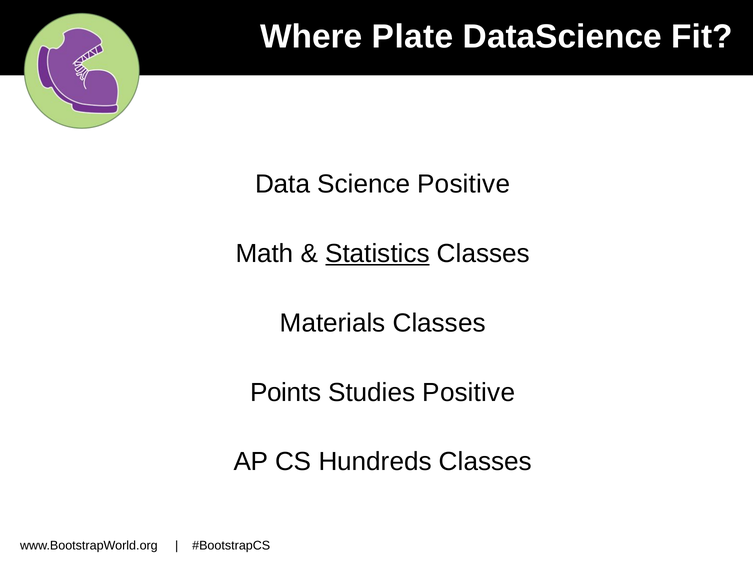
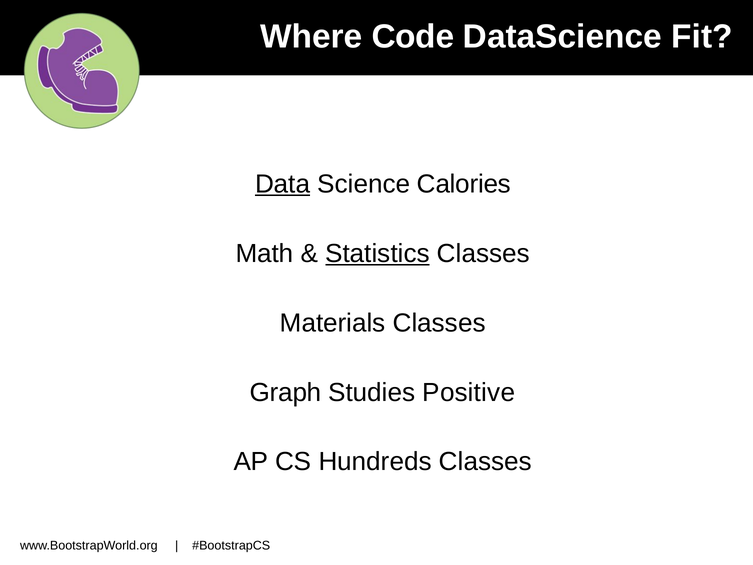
Plate: Plate -> Code
Data underline: none -> present
Science Positive: Positive -> Calories
Points: Points -> Graph
